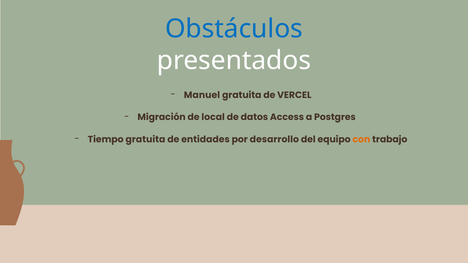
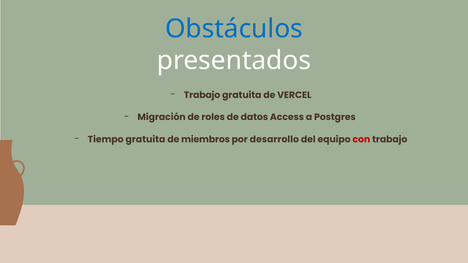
Manuel at (202, 95): Manuel -> Trabajo
local: local -> roles
entidades: entidades -> miembros
con colour: orange -> red
